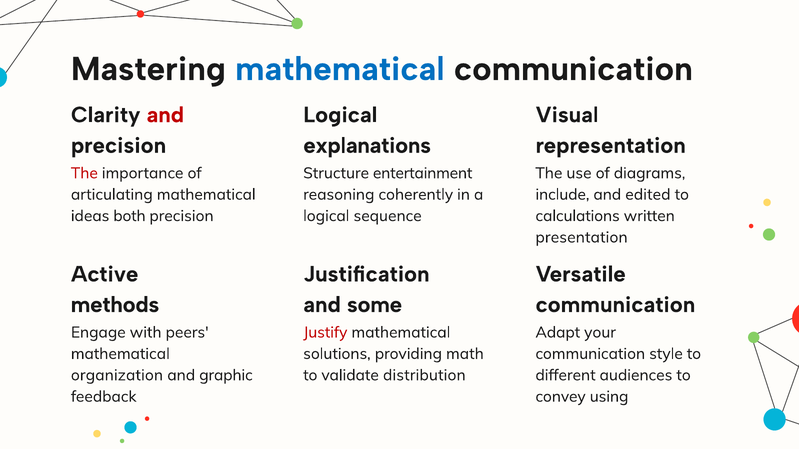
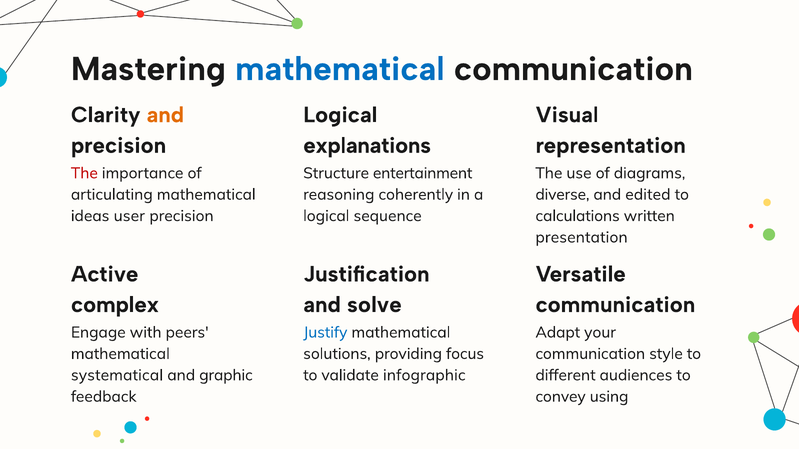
and at (165, 115) colour: red -> orange
include: include -> diverse
both: both -> user
methods: methods -> complex
some: some -> solve
Justify colour: red -> blue
math: math -> focus
organization: organization -> systematical
distribution: distribution -> infographic
